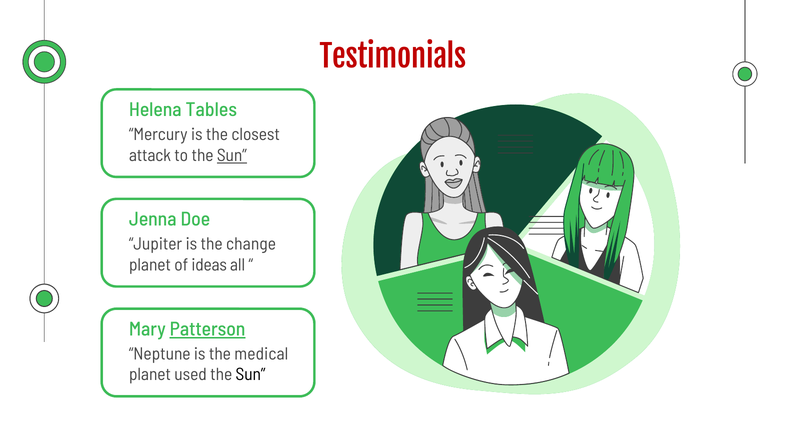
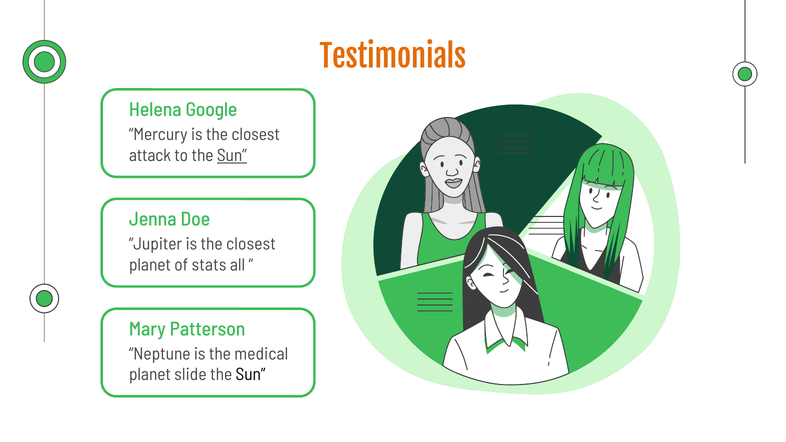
Testimonials colour: red -> orange
Tables: Tables -> Google
Jupiter is the change: change -> closest
ideas: ideas -> stats
Patterson underline: present -> none
used: used -> slide
